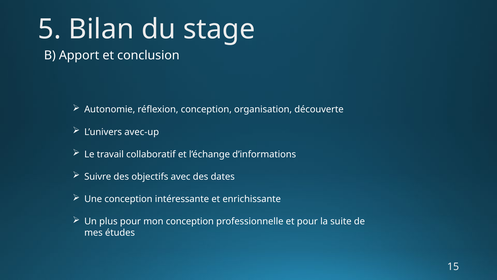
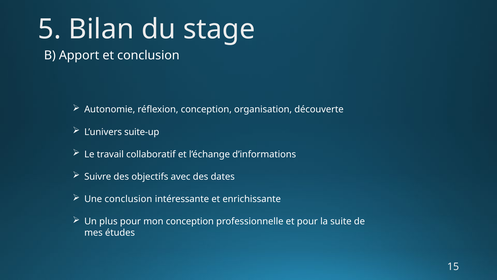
avec-up: avec-up -> suite-up
Une conception: conception -> conclusion
